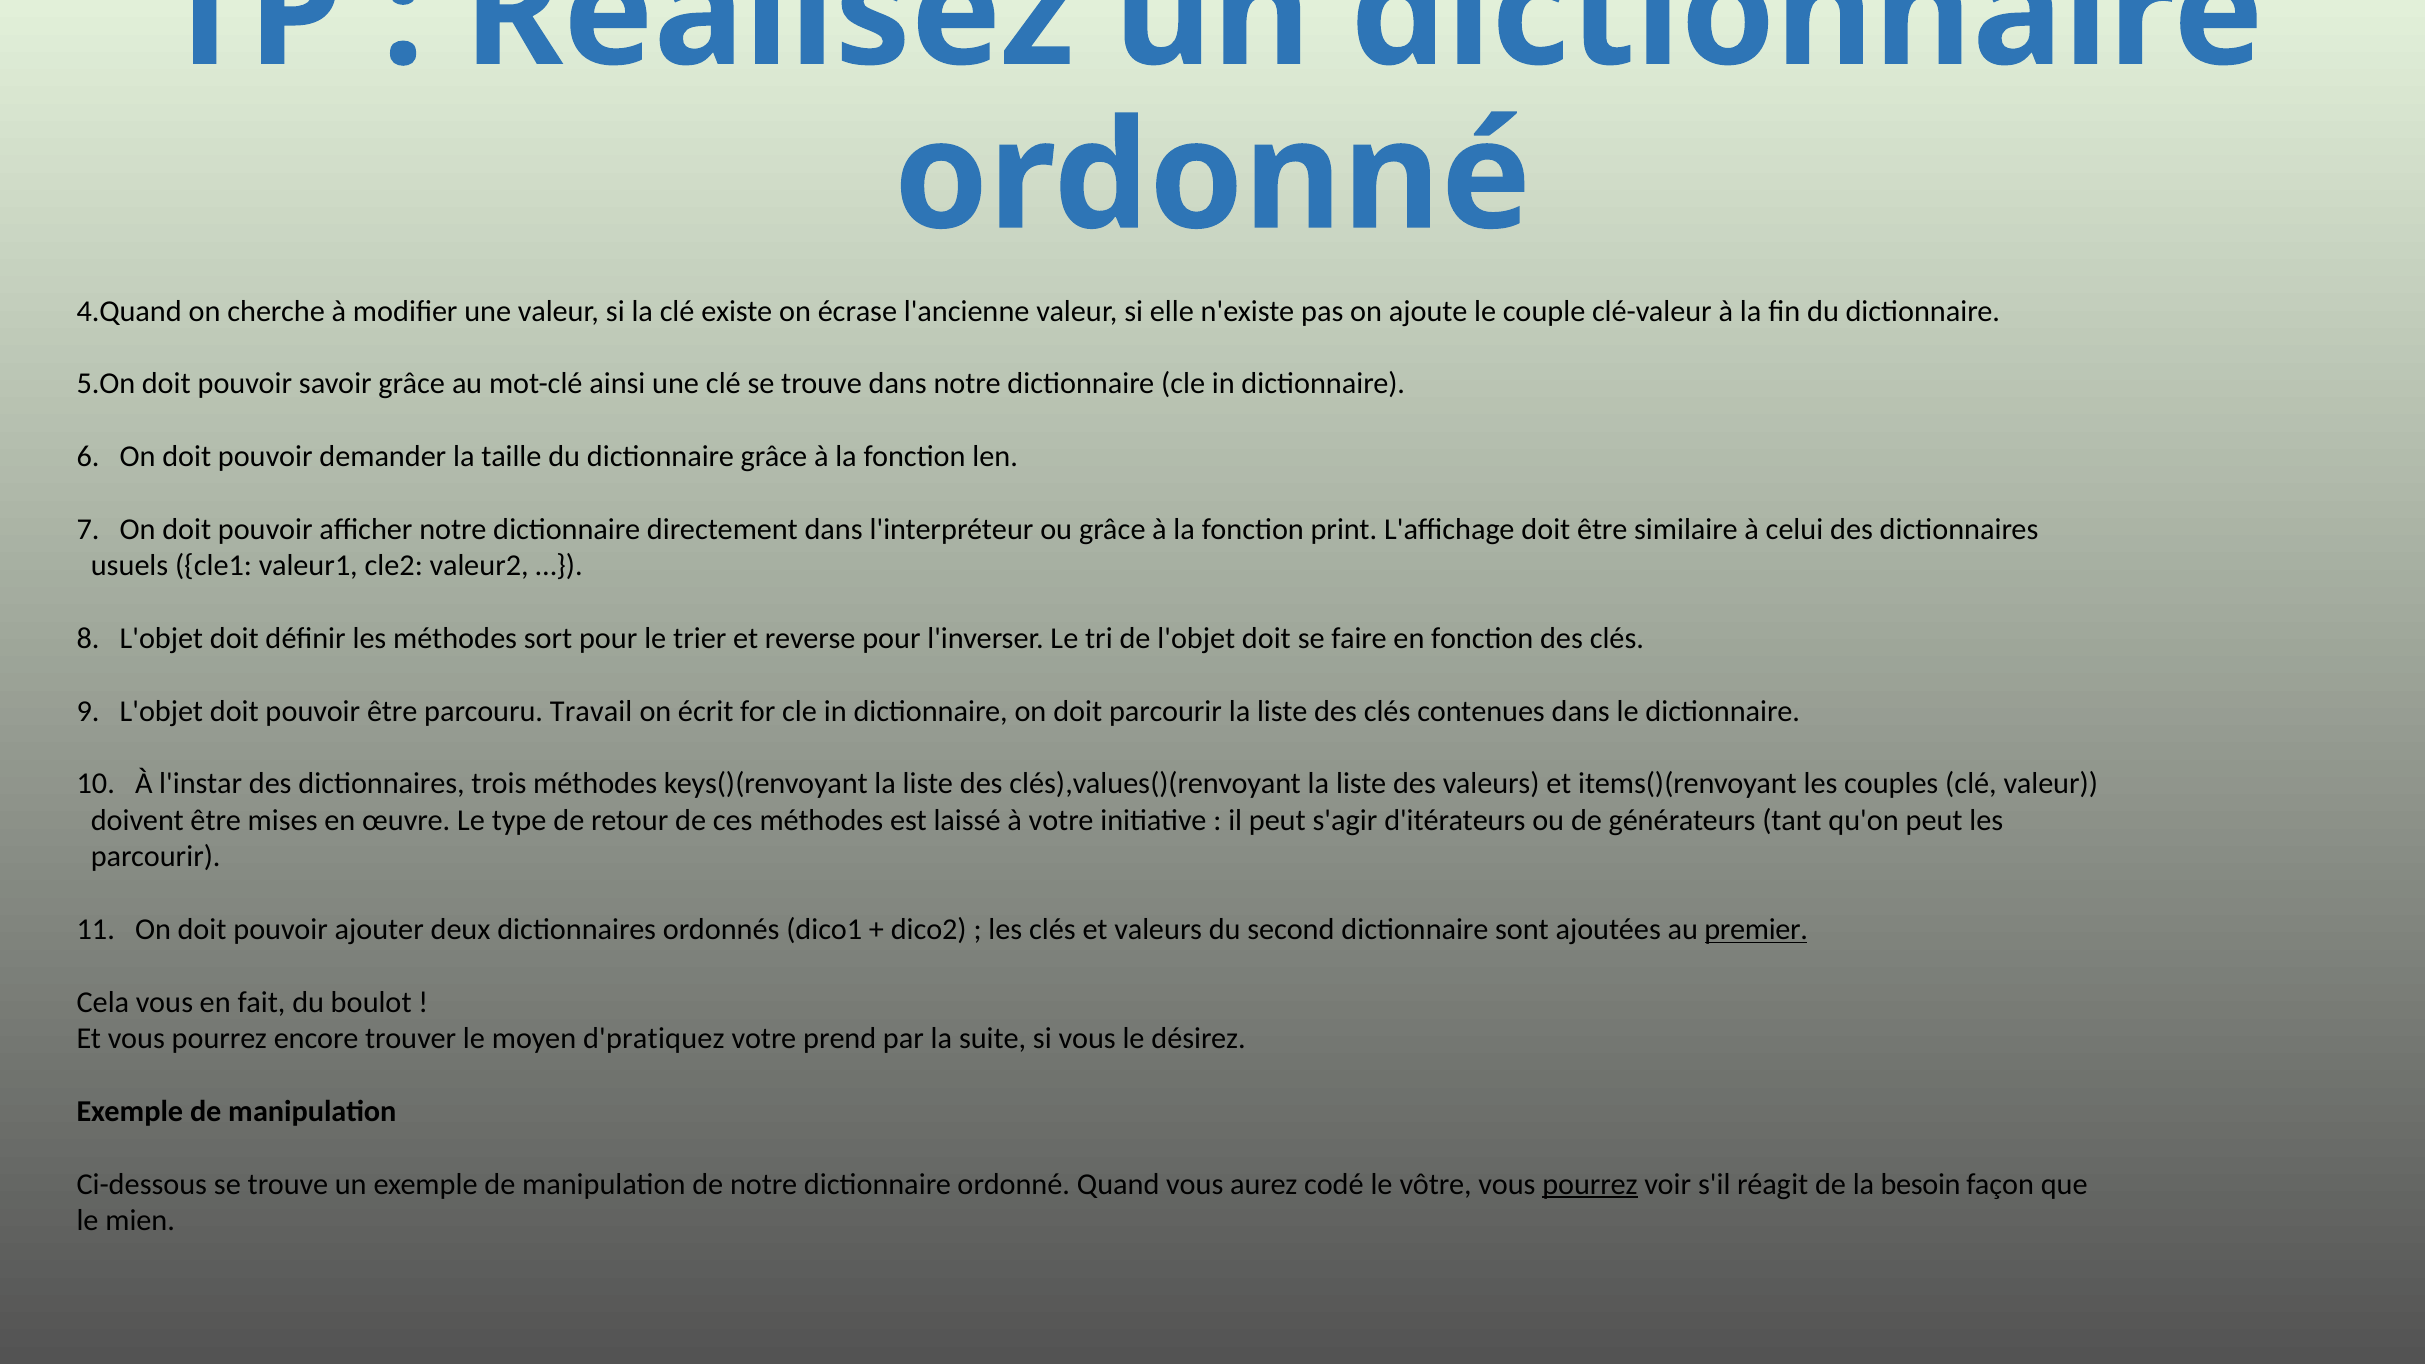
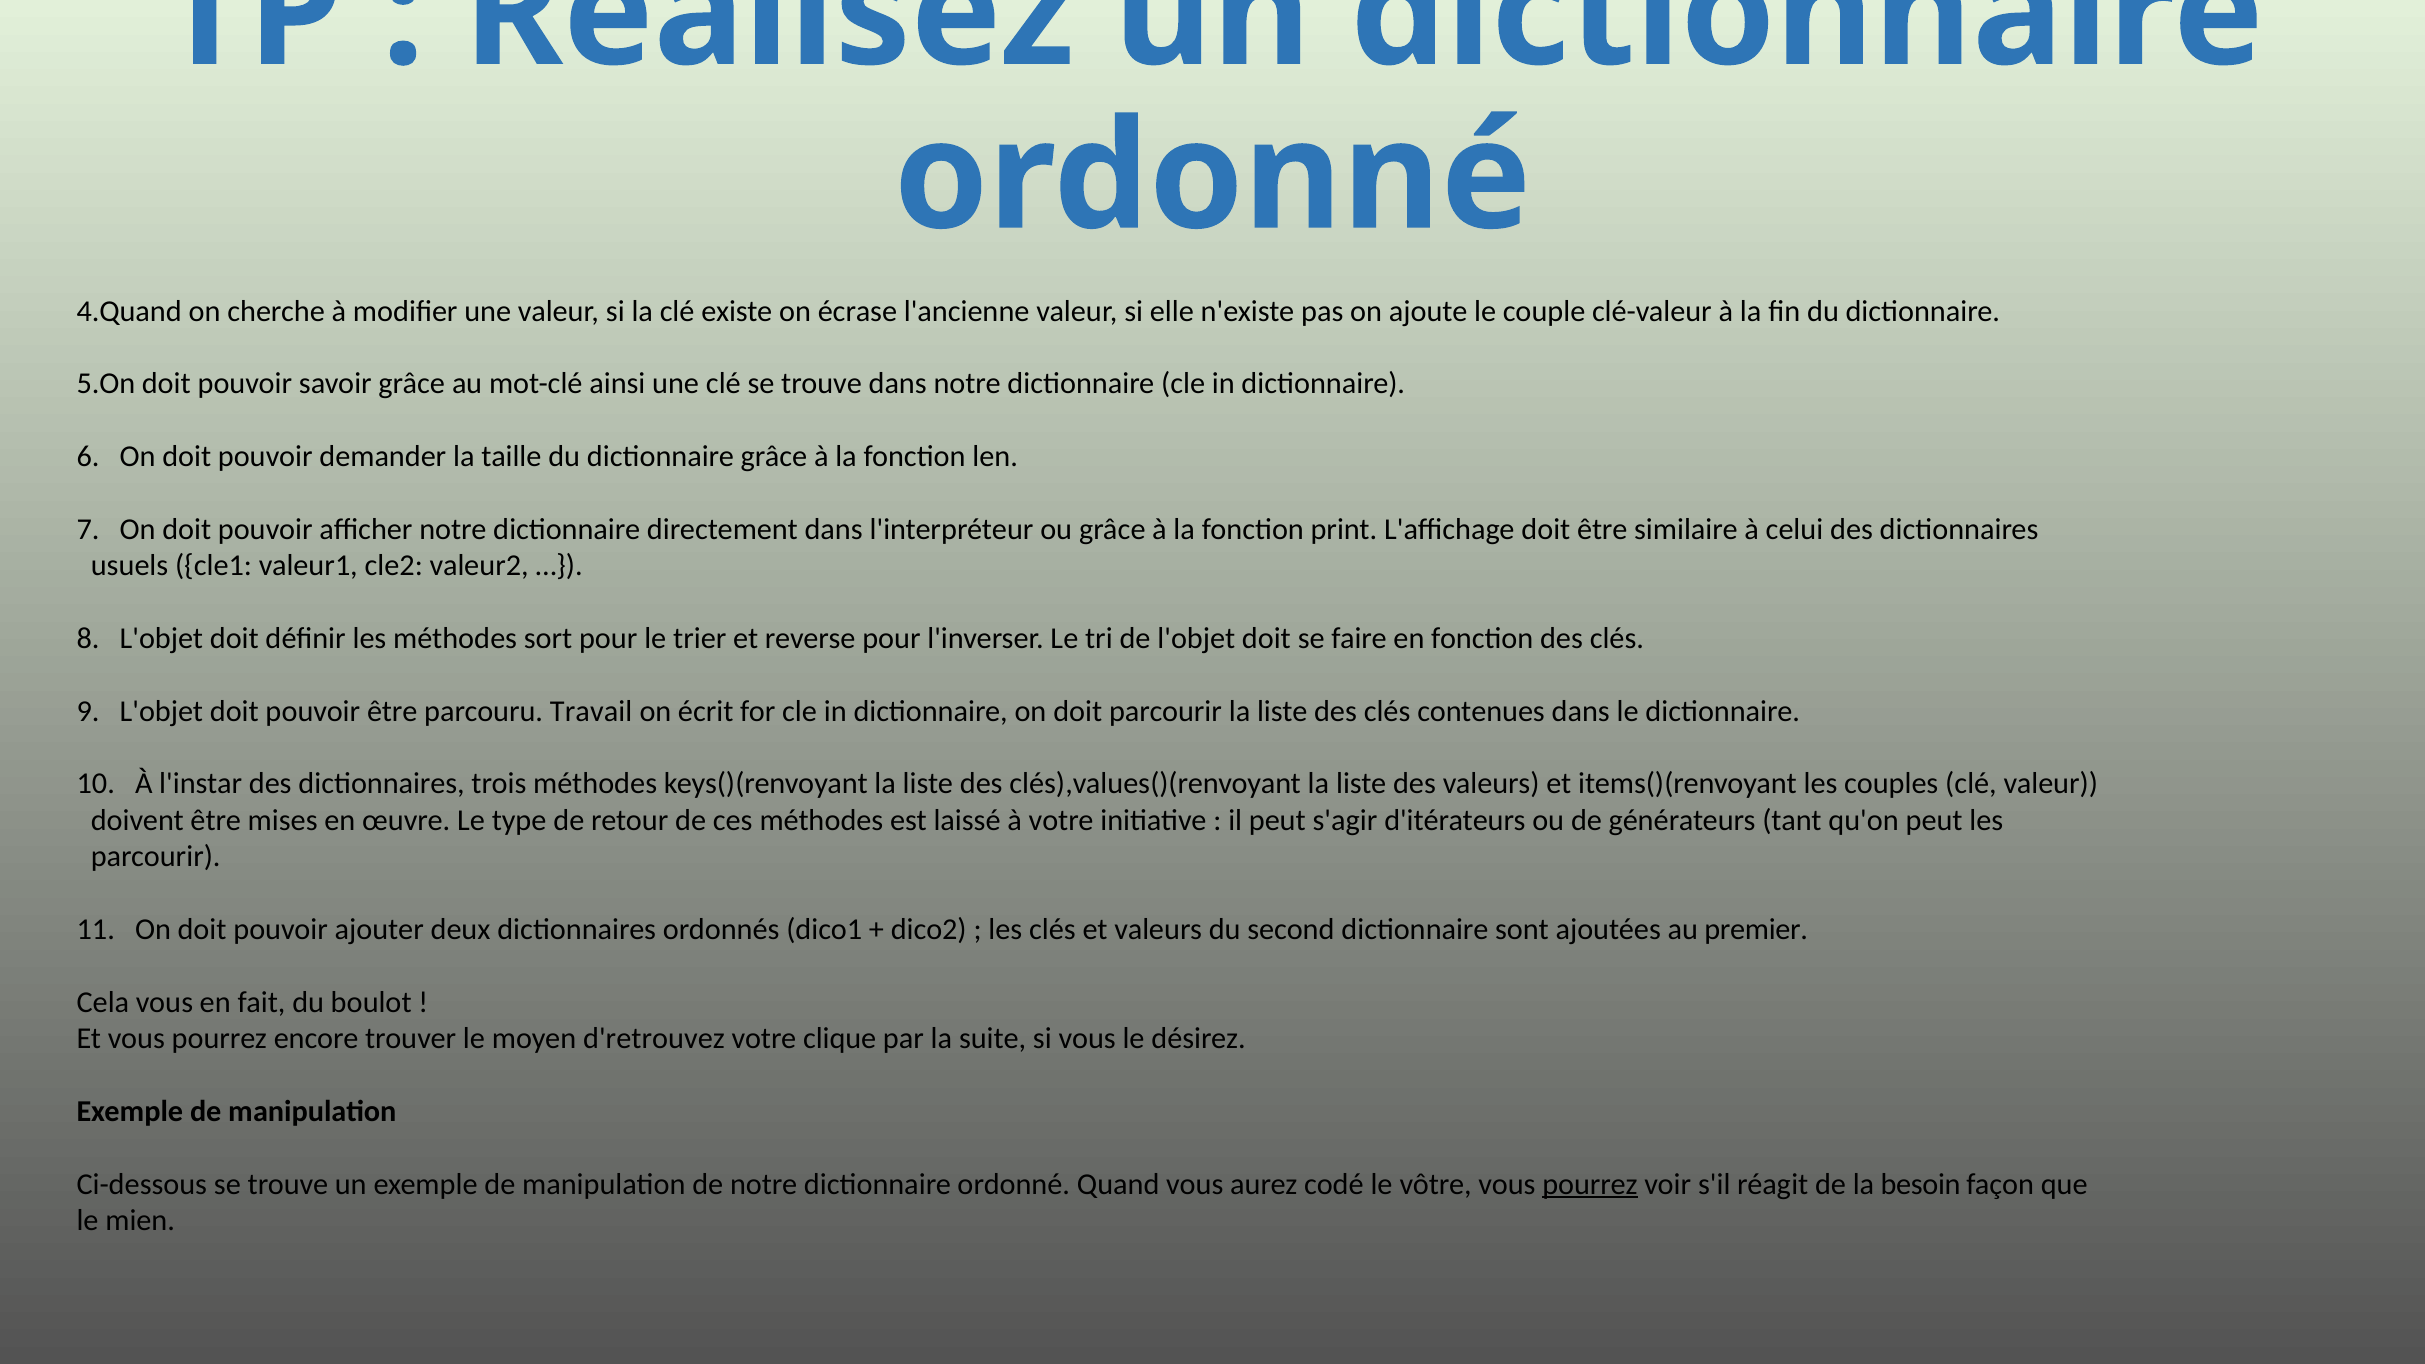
premier underline: present -> none
d'pratiquez: d'pratiquez -> d'retrouvez
prend: prend -> clique
